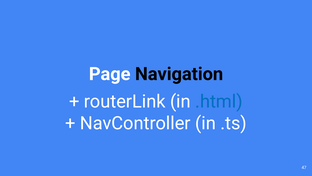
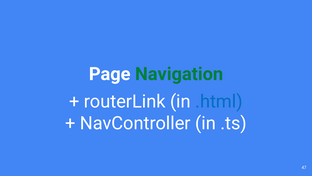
Navigation colour: black -> green
